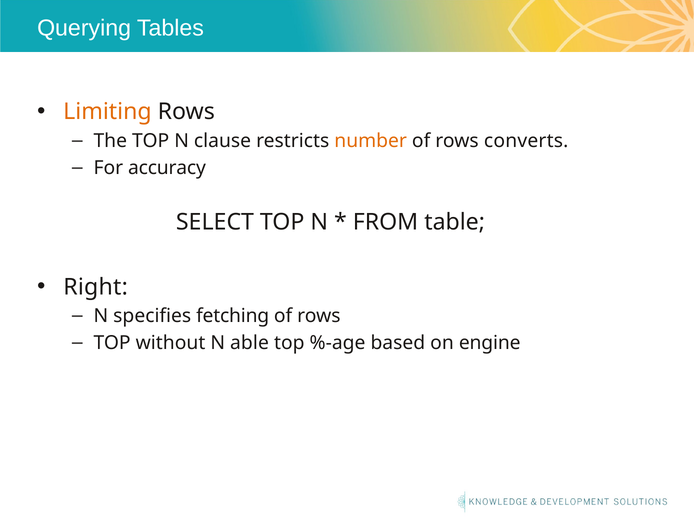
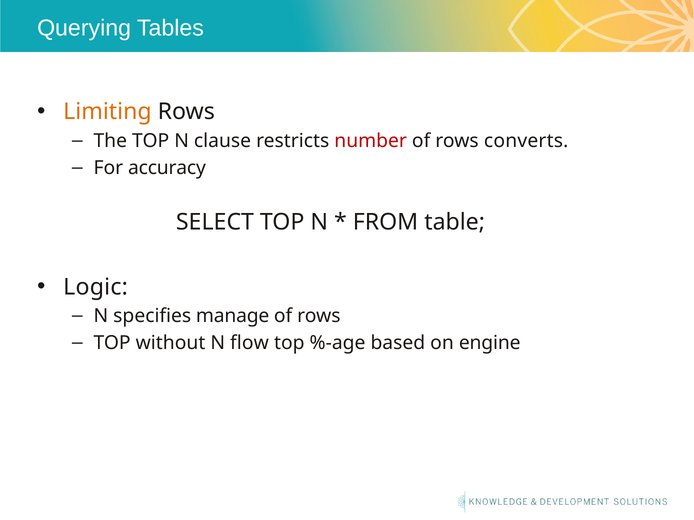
number colour: orange -> red
Right: Right -> Logic
fetching: fetching -> manage
able: able -> flow
